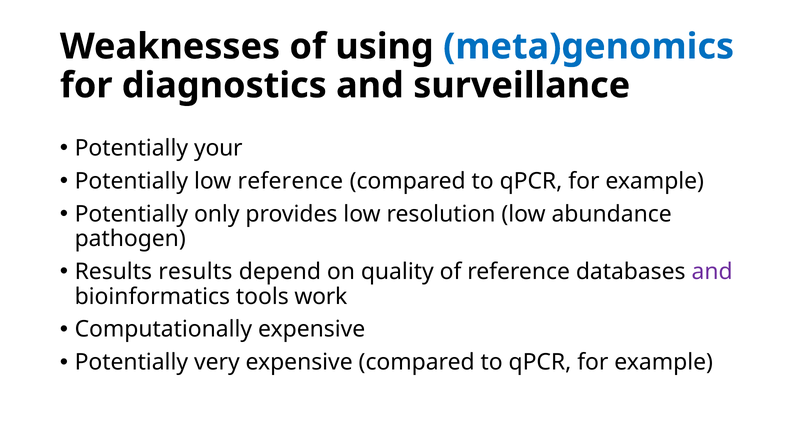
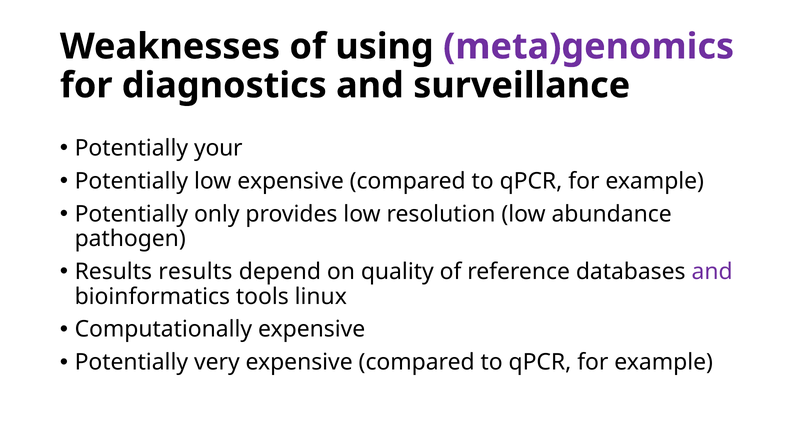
meta)genomics colour: blue -> purple
low reference: reference -> expensive
work: work -> linux
